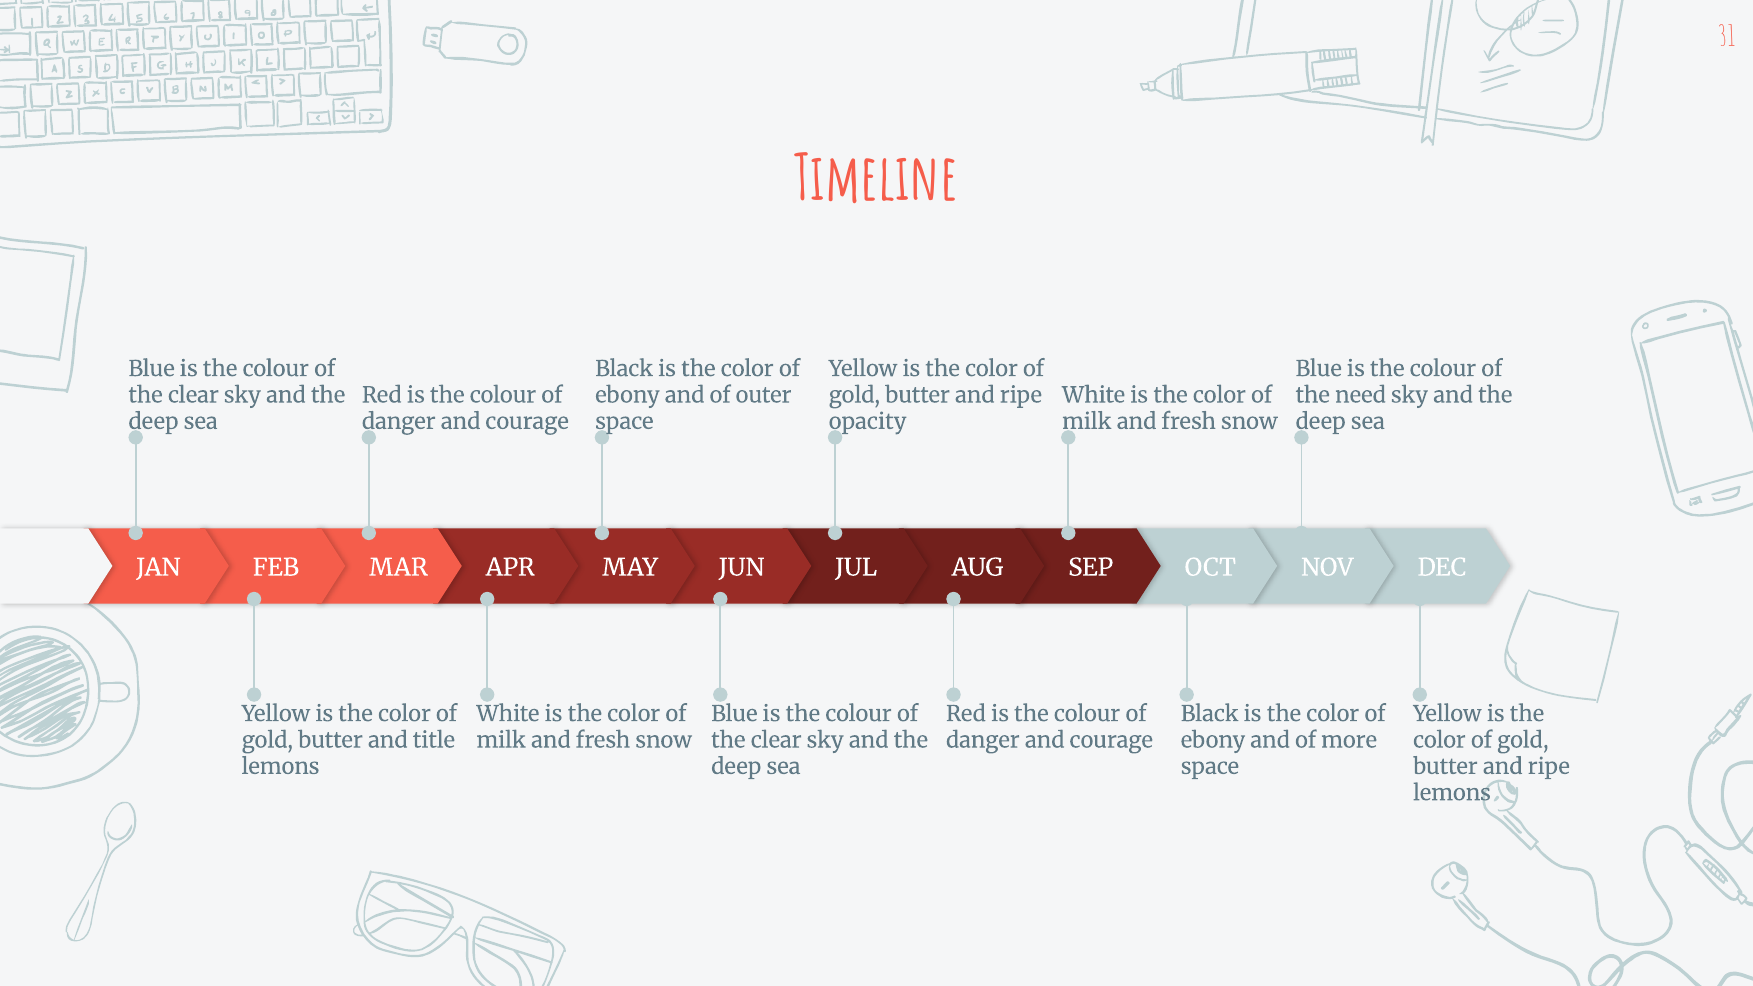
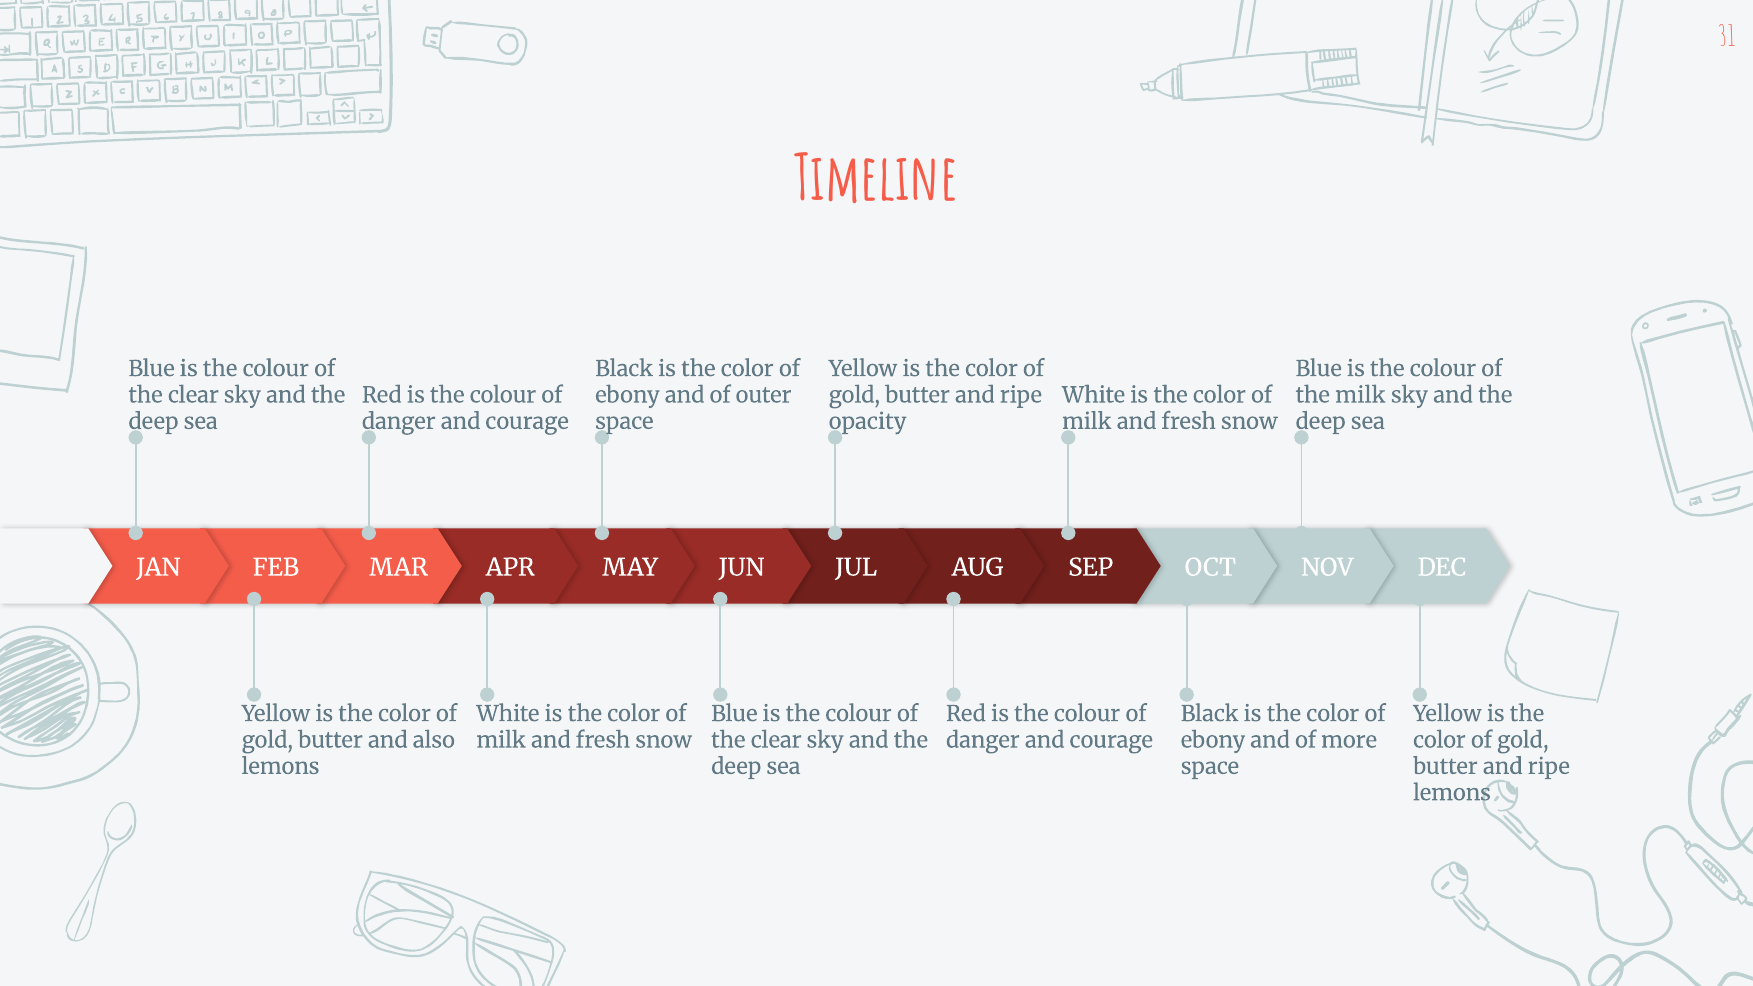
the need: need -> milk
title: title -> also
